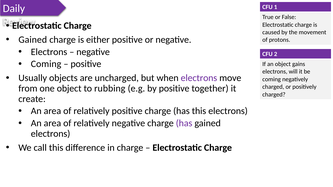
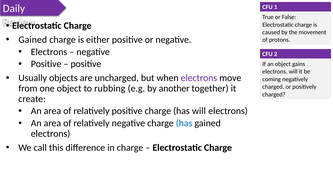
Coming at (46, 64): Coming -> Positive
by positive: positive -> another
has this: this -> will
has at (184, 123) colour: purple -> blue
